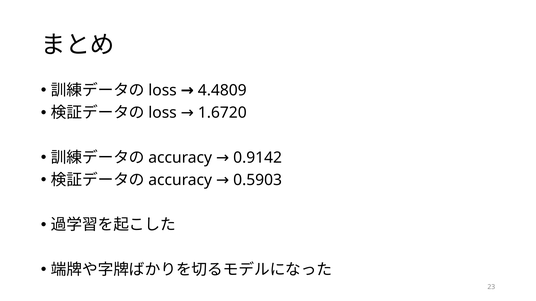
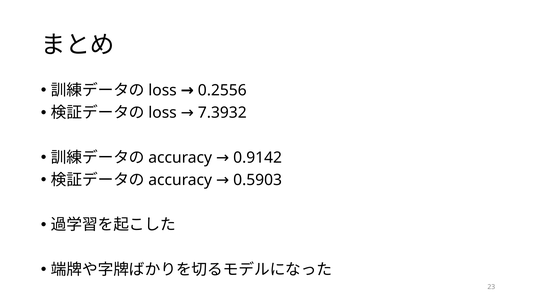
4.4809: 4.4809 -> 0.2556
1.6720: 1.6720 -> 7.3932
